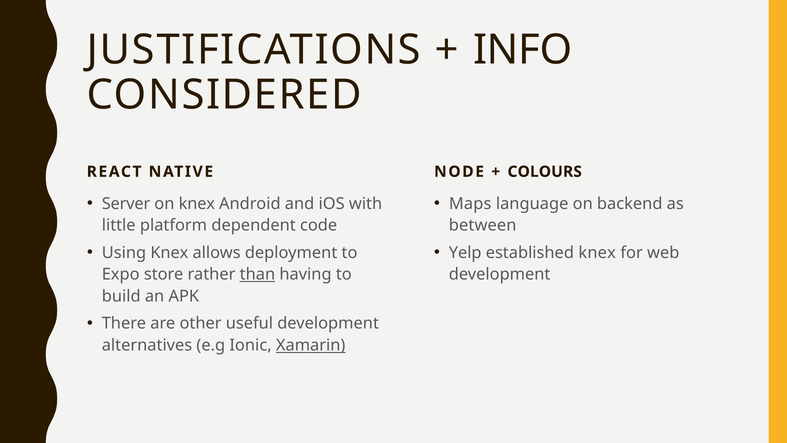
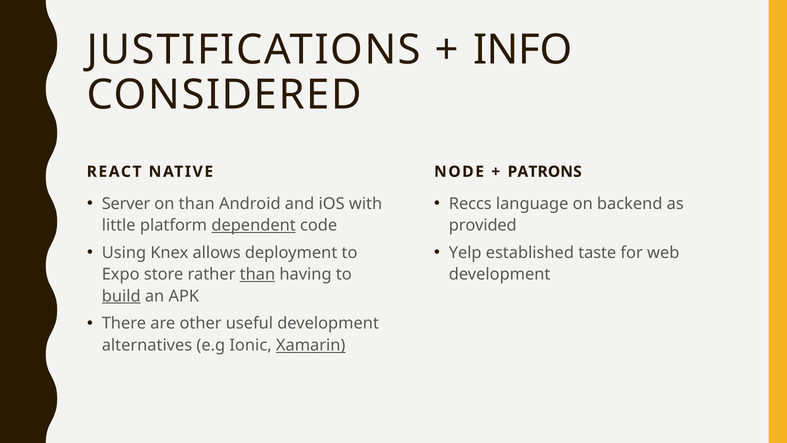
COLOURS: COLOURS -> PATRONS
on knex: knex -> than
Maps: Maps -> Reccs
dependent underline: none -> present
between: between -> provided
established knex: knex -> taste
build underline: none -> present
